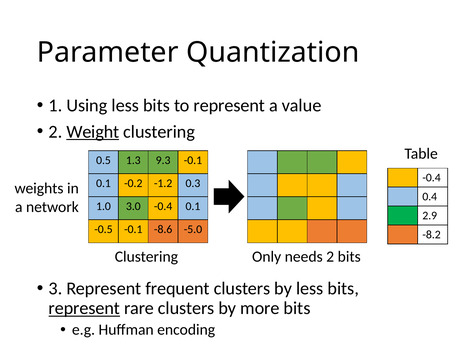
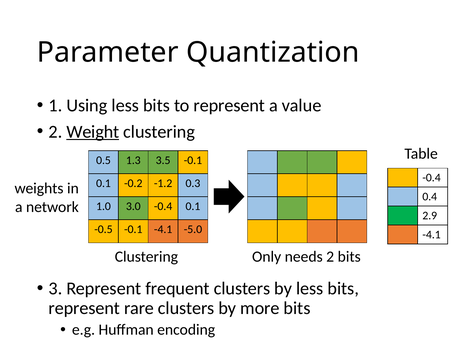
9.3: 9.3 -> 3.5
-0.1 -8.6: -8.6 -> -4.1
-8.2 at (432, 235): -8.2 -> -4.1
represent at (84, 308) underline: present -> none
